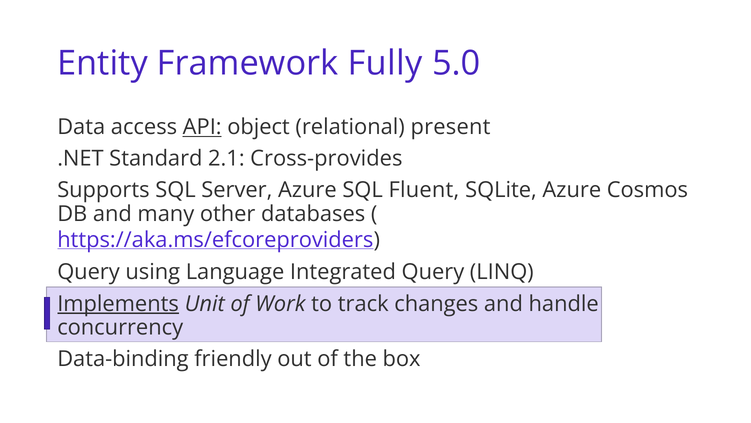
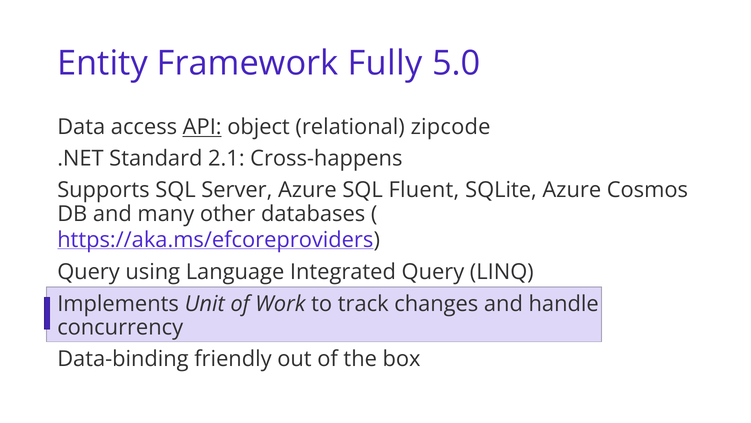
present: present -> zipcode
Cross-provides: Cross-provides -> Cross-happens
Implements underline: present -> none
